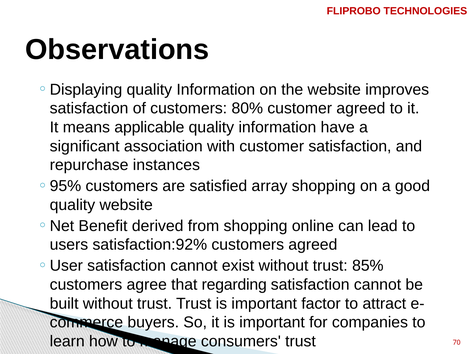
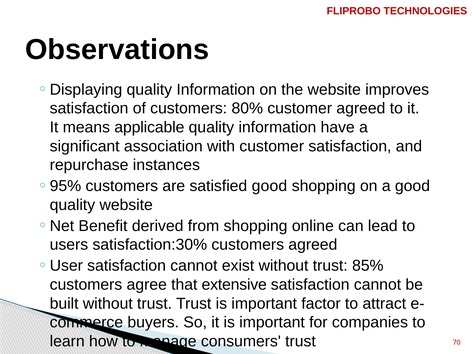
satisfied array: array -> good
satisfaction:92%: satisfaction:92% -> satisfaction:30%
regarding: regarding -> extensive
